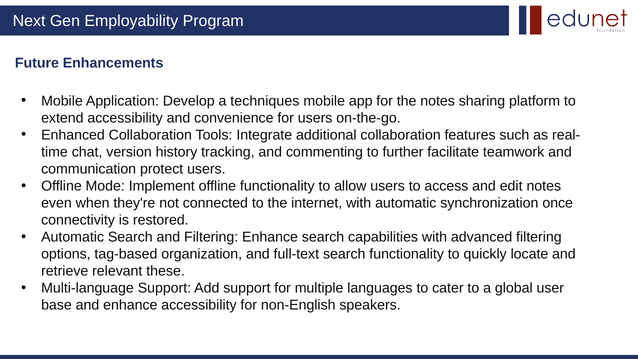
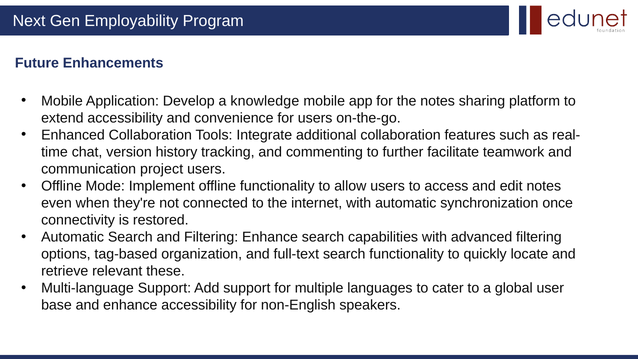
techniques: techniques -> knowledge
protect: protect -> project
